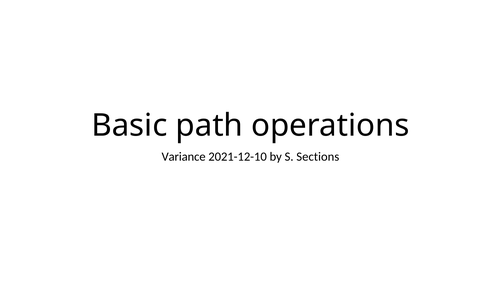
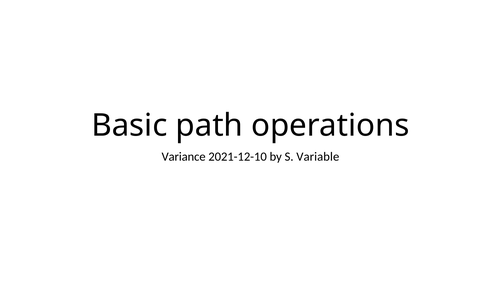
Sections: Sections -> Variable
